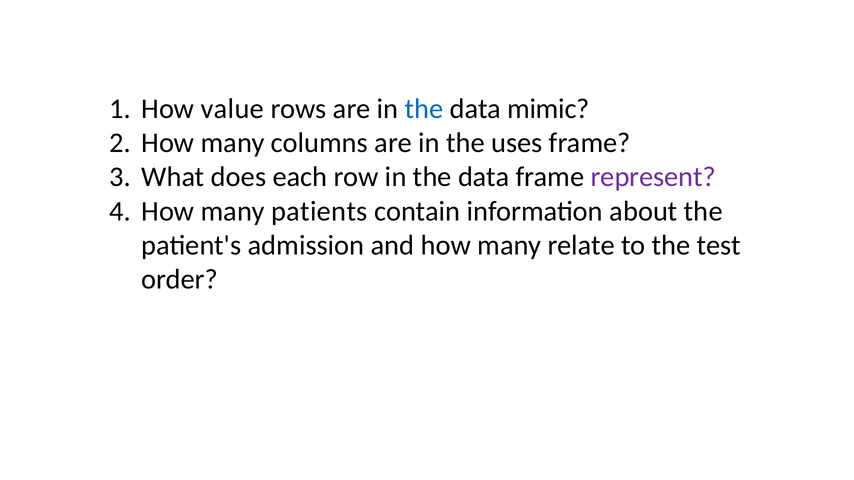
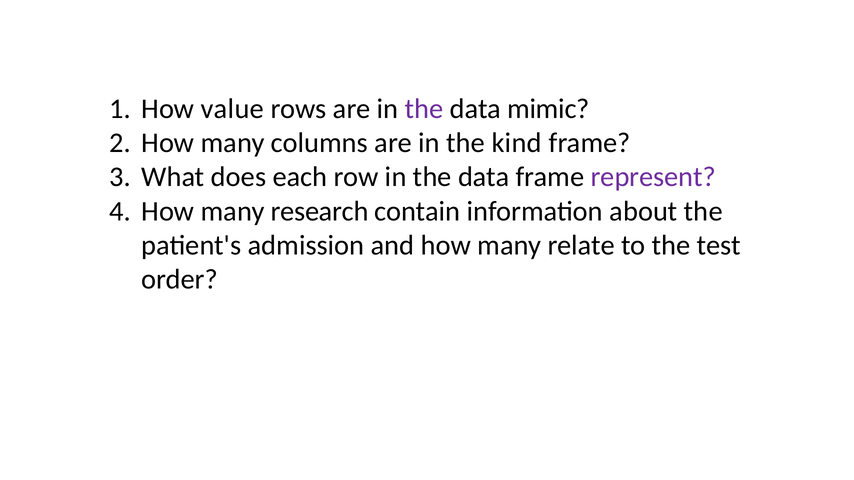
the at (424, 109) colour: blue -> purple
uses: uses -> kind
patients: patients -> research
